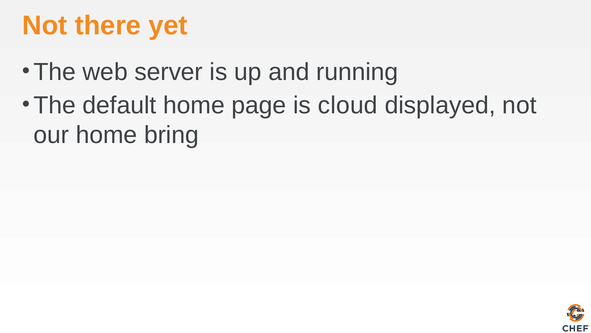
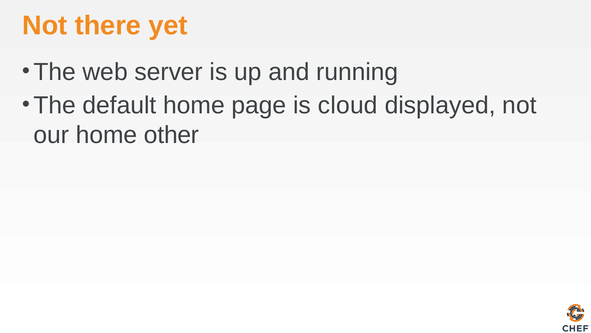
bring: bring -> other
